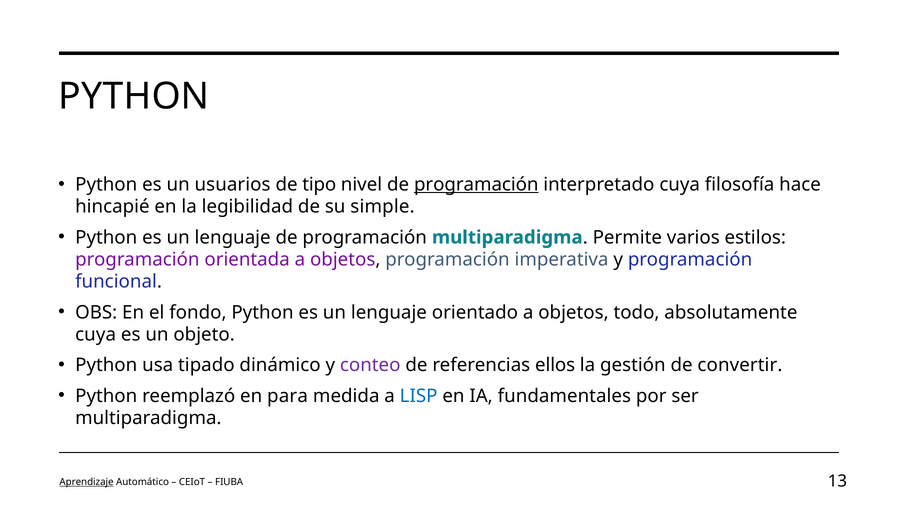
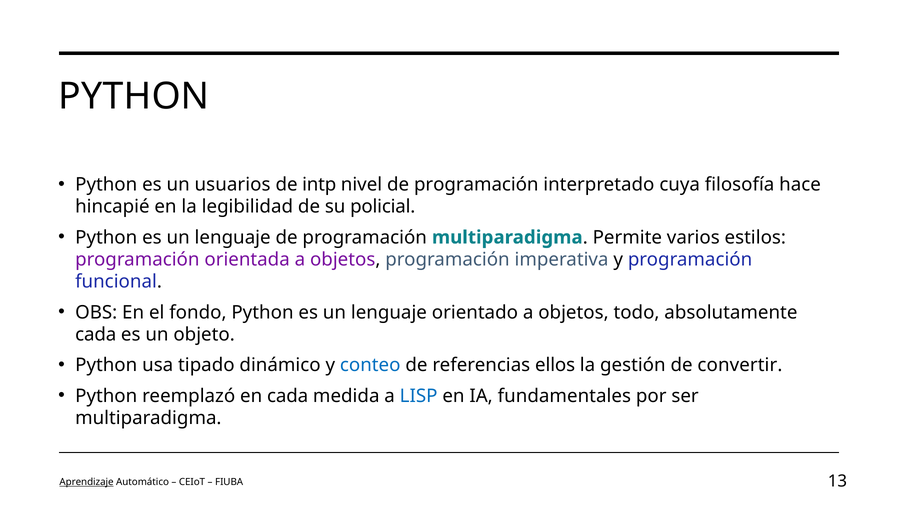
tipo: tipo -> intp
programación at (476, 185) underline: present -> none
simple: simple -> policial
cuya at (96, 335): cuya -> cada
conteo colour: purple -> blue
en para: para -> cada
